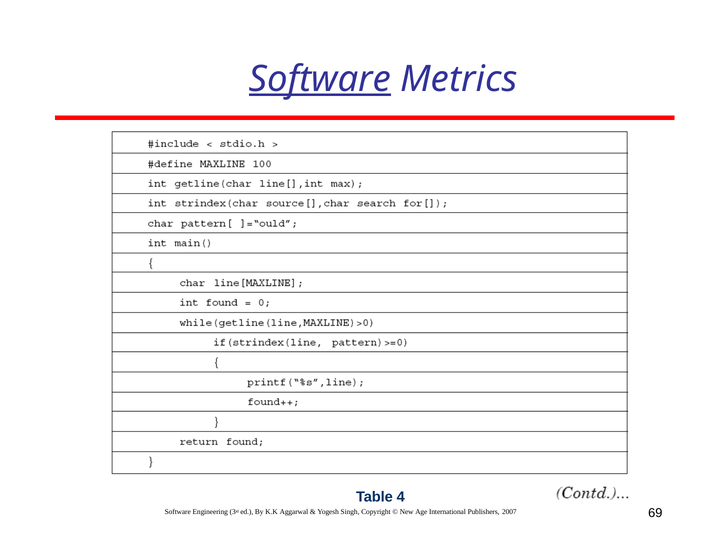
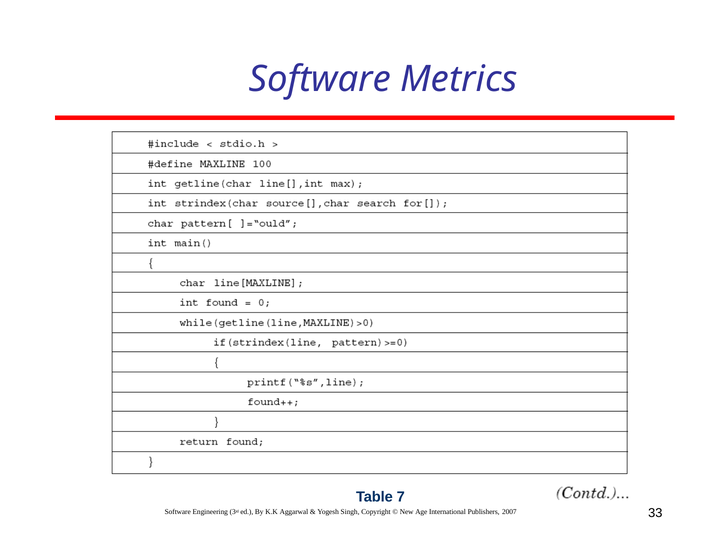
Software at (320, 79) underline: present -> none
4: 4 -> 7
69: 69 -> 33
